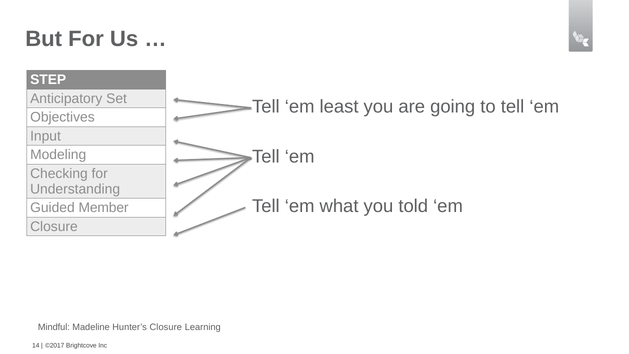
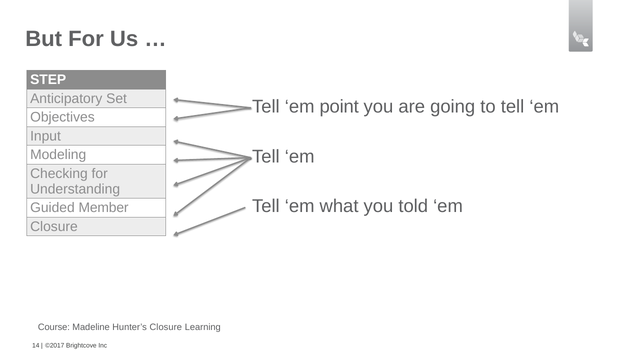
least: least -> point
Mindful: Mindful -> Course
